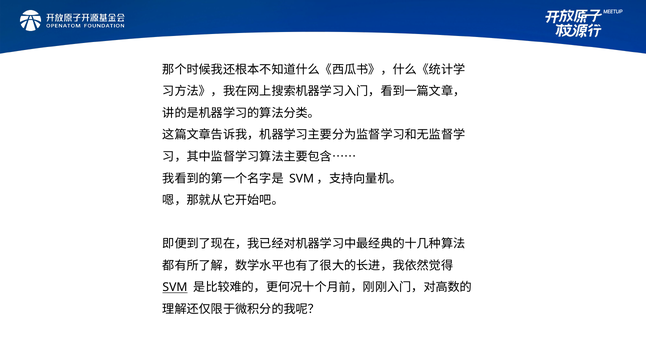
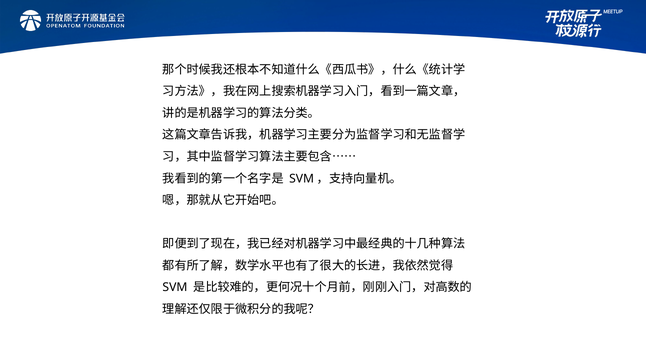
SVM underline: present -> none
